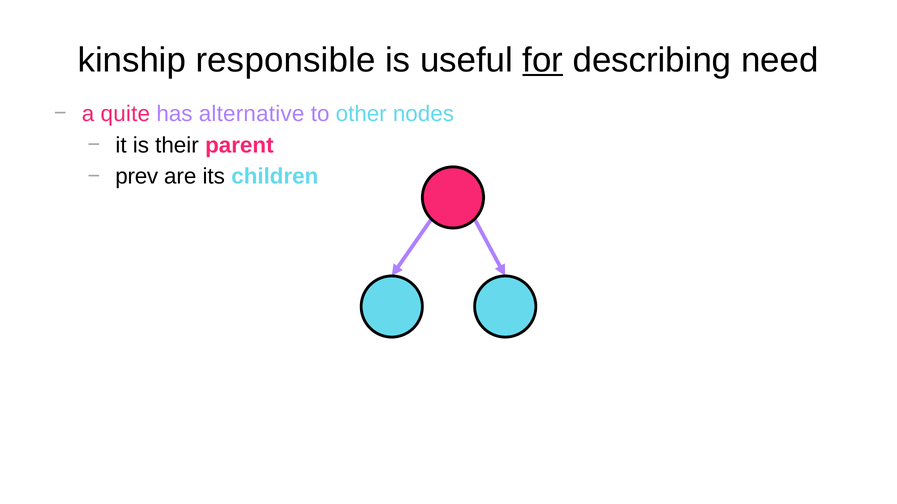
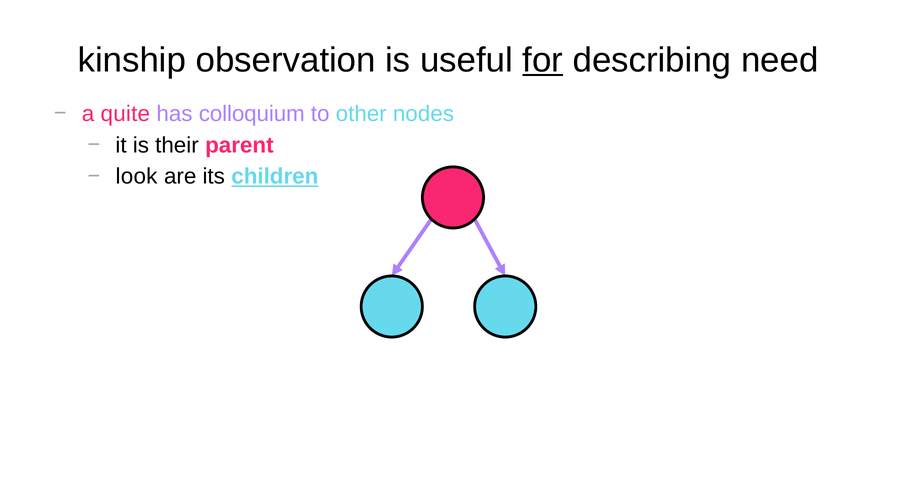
responsible: responsible -> observation
alternative: alternative -> colloquium
prev: prev -> look
children underline: none -> present
